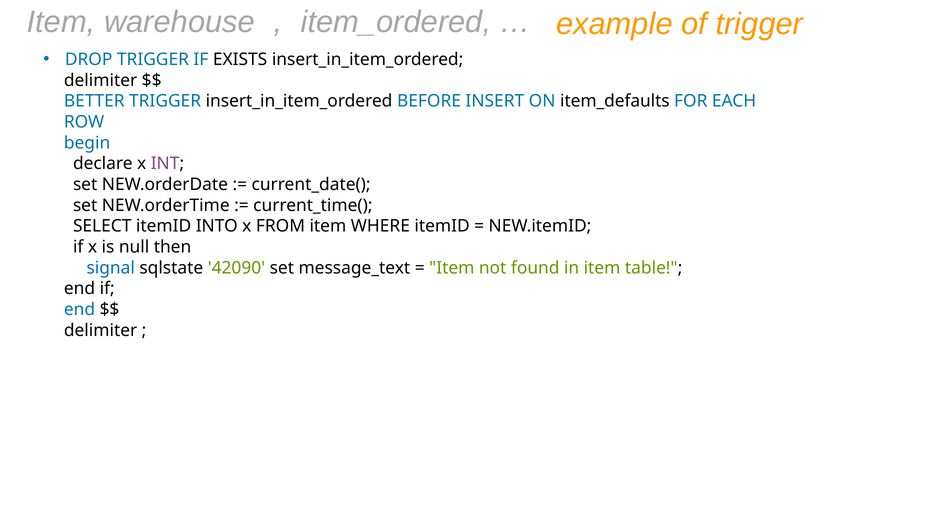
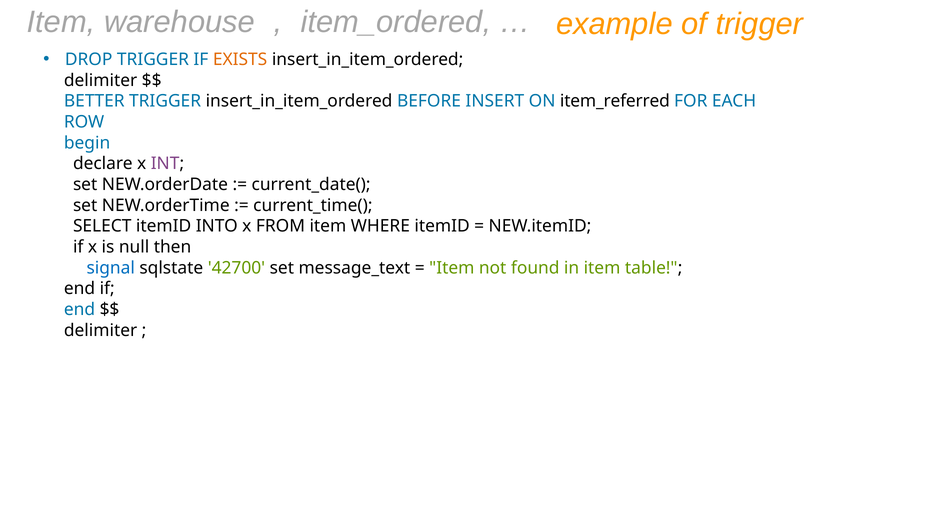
EXISTS colour: black -> orange
item_defaults: item_defaults -> item_referred
42090: 42090 -> 42700
